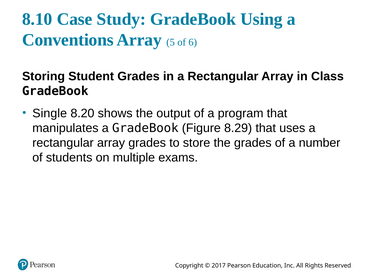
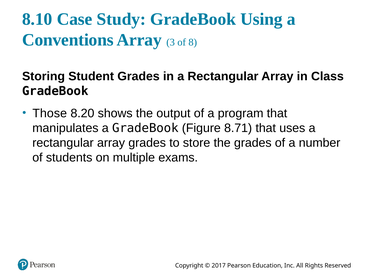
5: 5 -> 3
6: 6 -> 8
Single: Single -> Those
8.29: 8.29 -> 8.71
